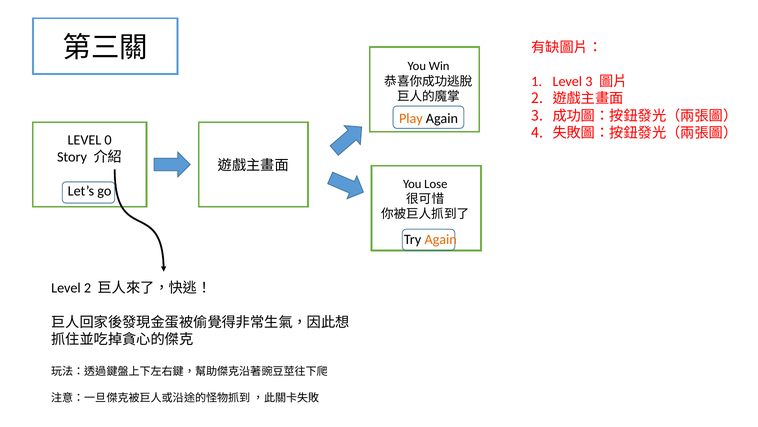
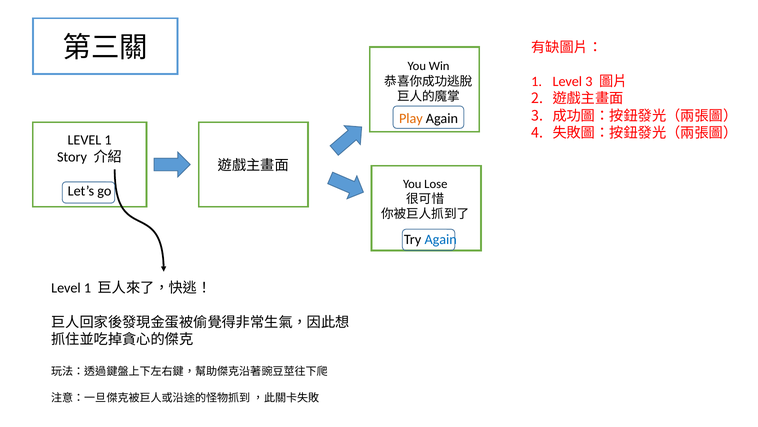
0 at (108, 140): 0 -> 1
Again at (441, 239) colour: orange -> blue
2 at (88, 288): 2 -> 1
